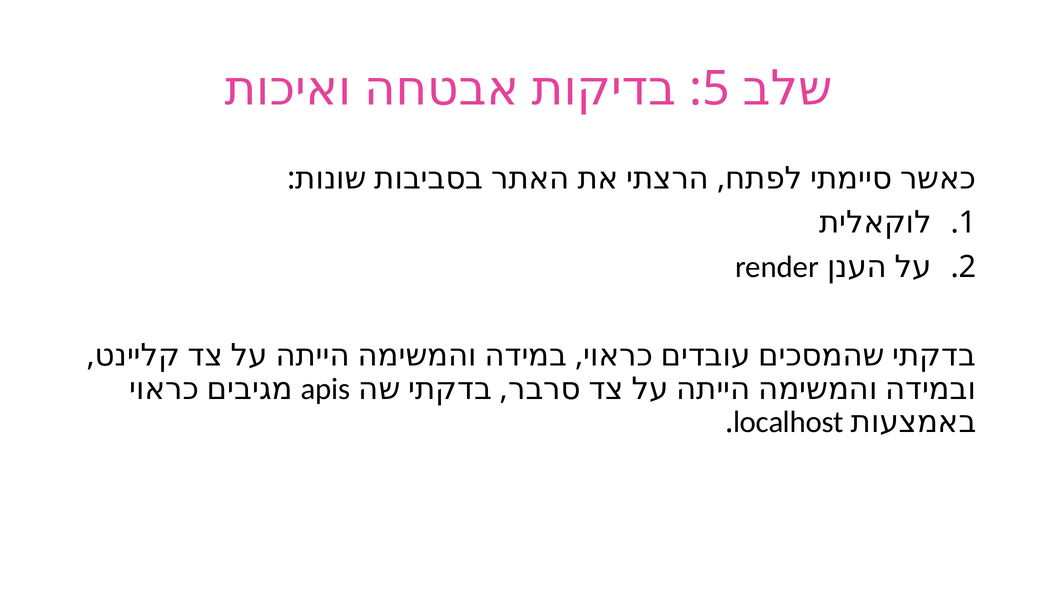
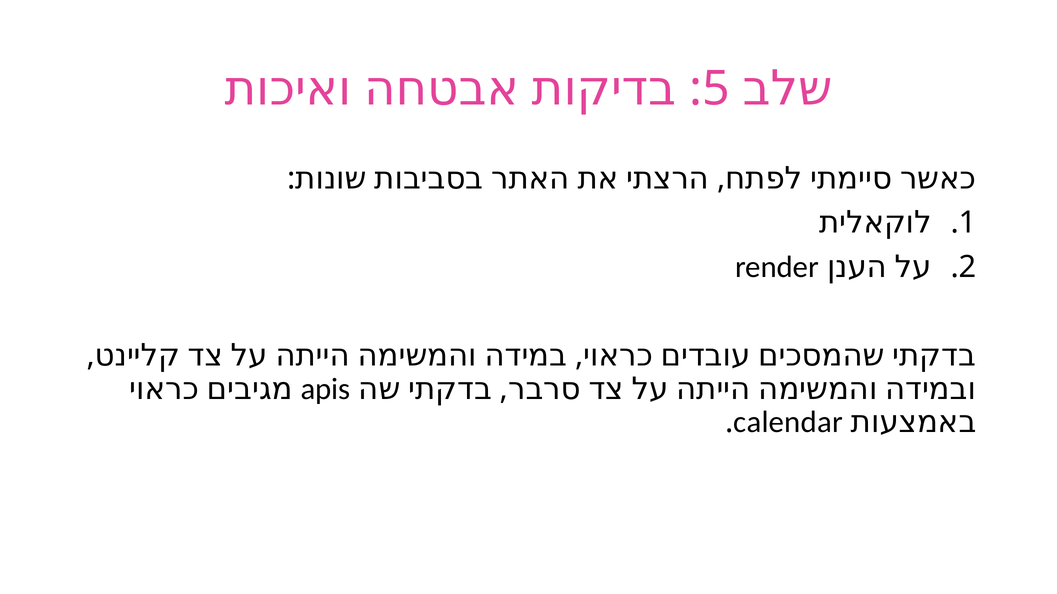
localhost: localhost -> calendar
